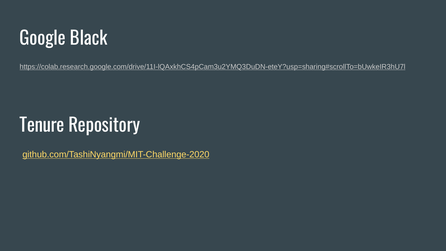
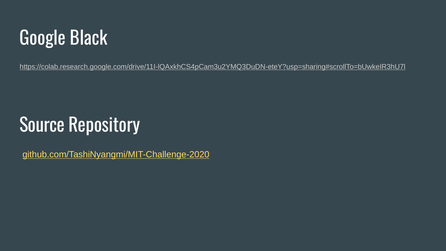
Tenure: Tenure -> Source
